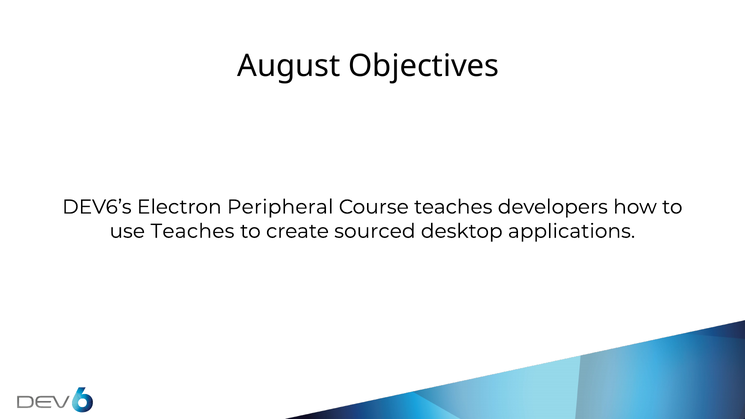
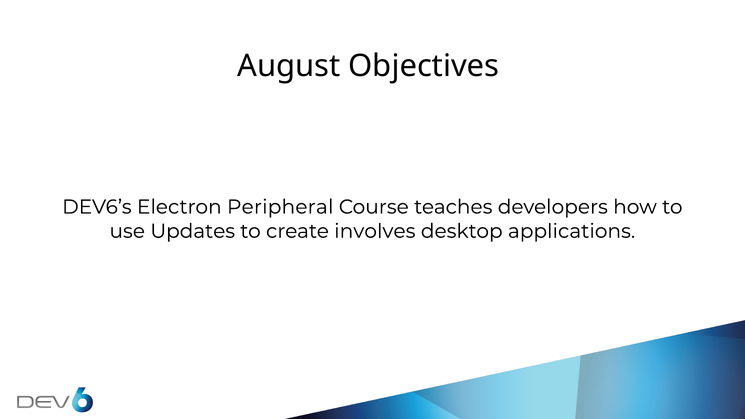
use Teaches: Teaches -> Updates
sourced: sourced -> involves
